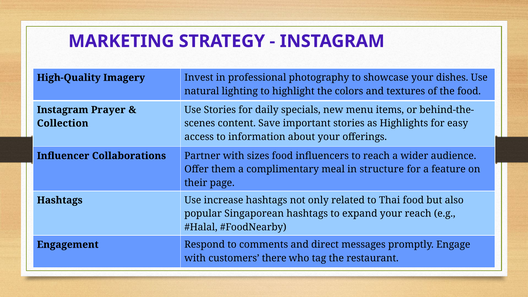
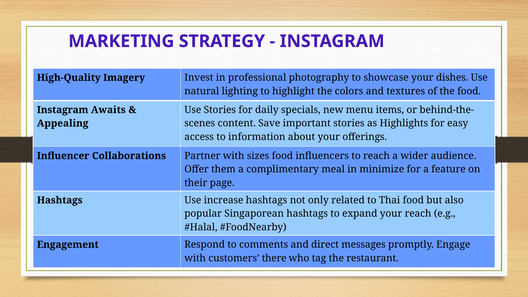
Prayer: Prayer -> Awaits
Collection: Collection -> Appealing
structure: structure -> minimize
